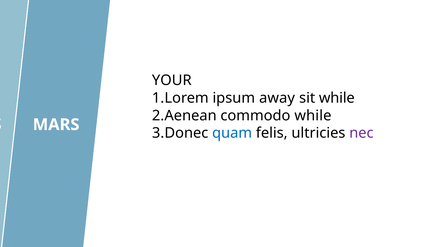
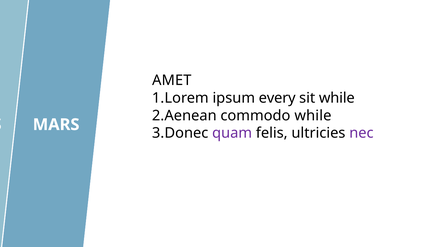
YOUR at (172, 80): YOUR -> AMET
away: away -> every
quam at (232, 133) colour: blue -> purple
